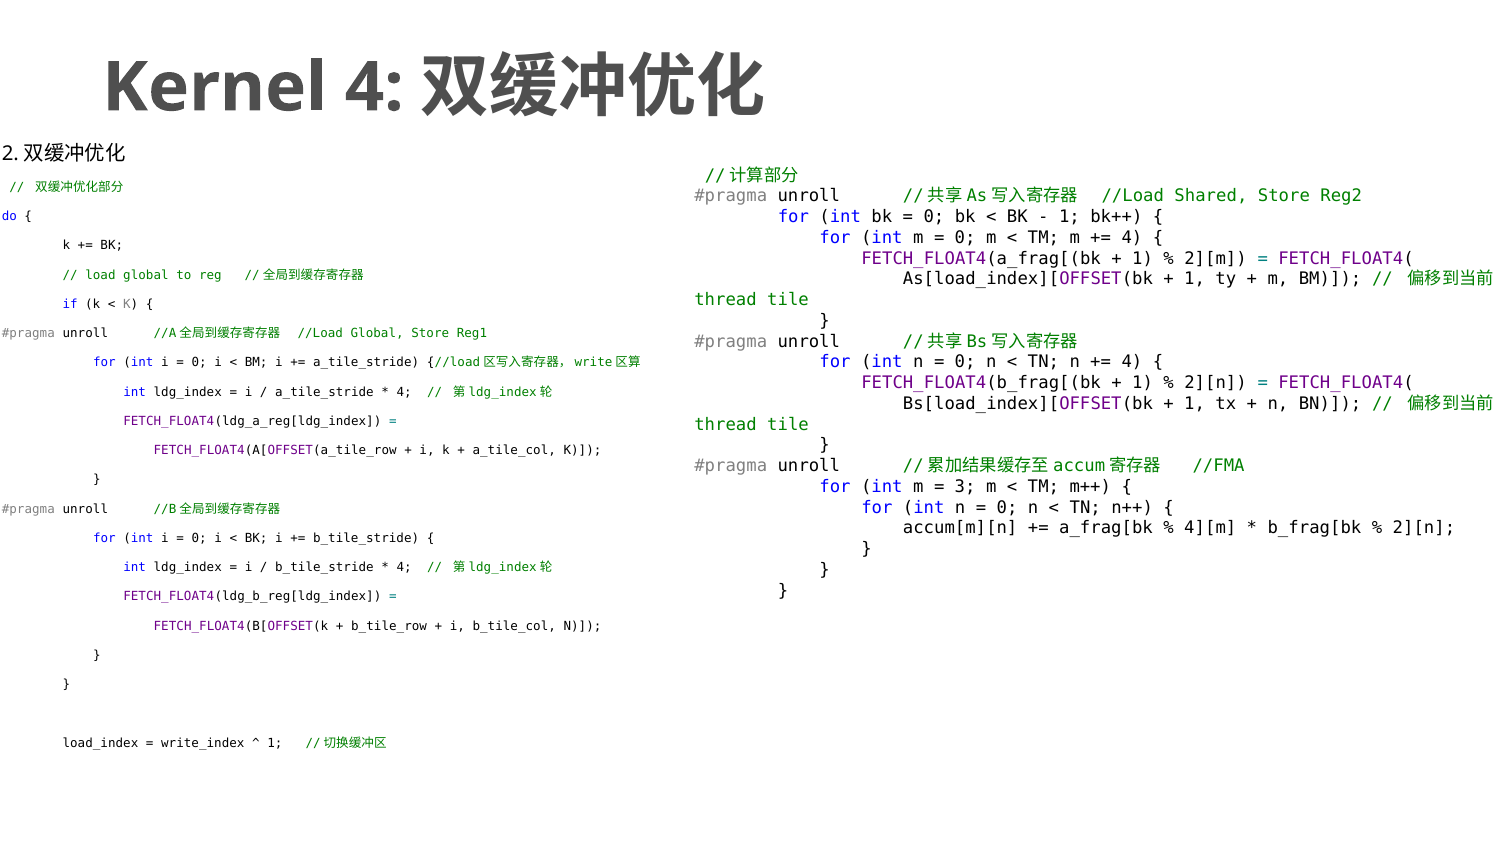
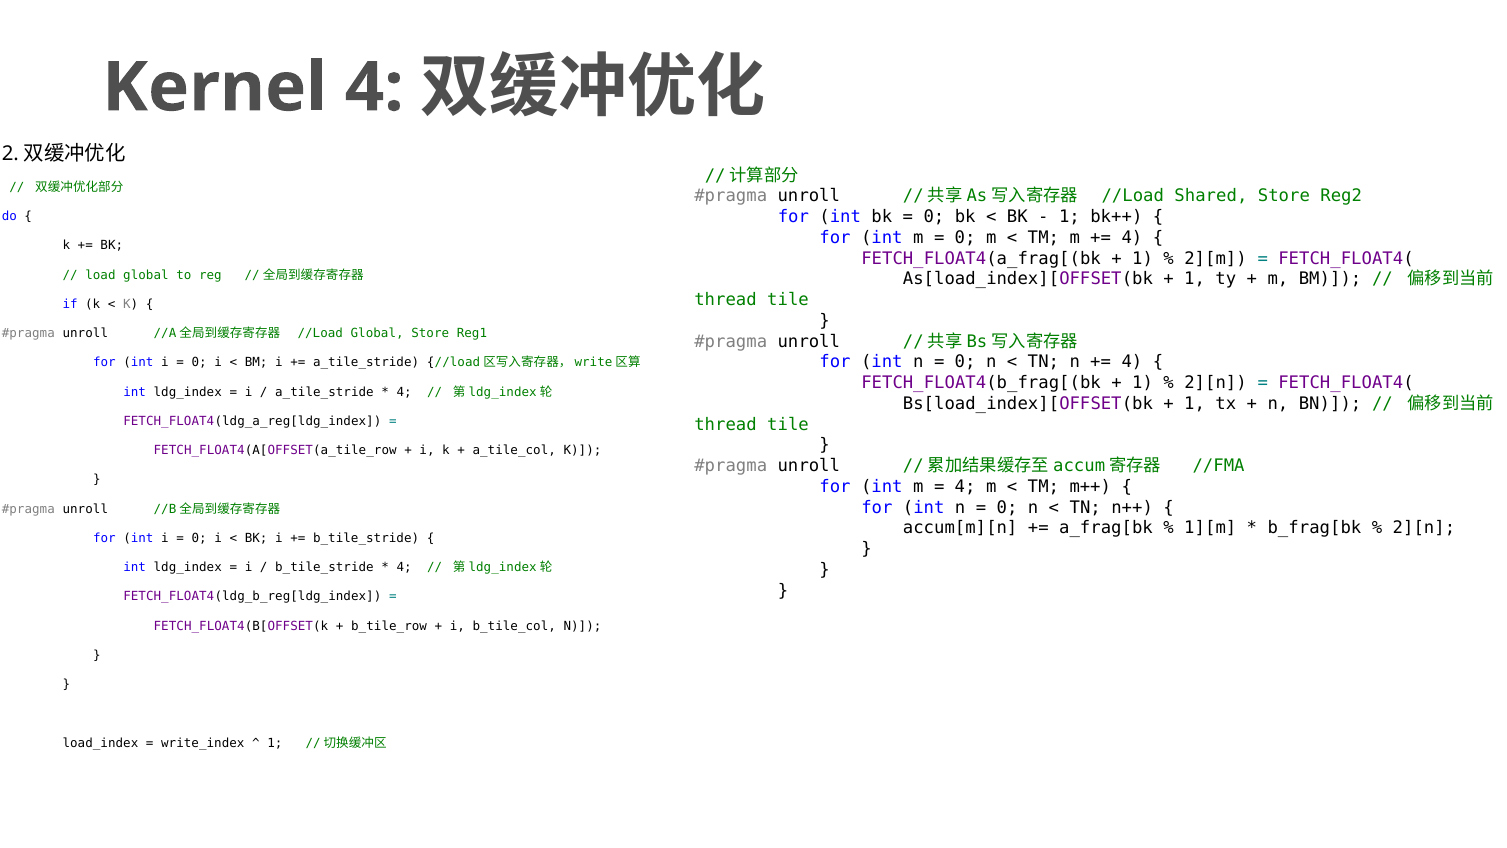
3 at (965, 486): 3 -> 4
4][m: 4][m -> 1][m
